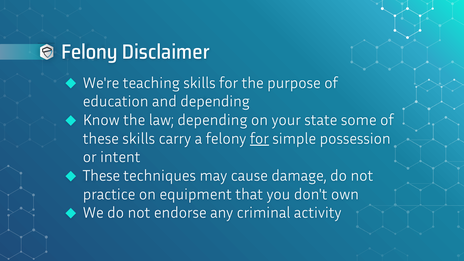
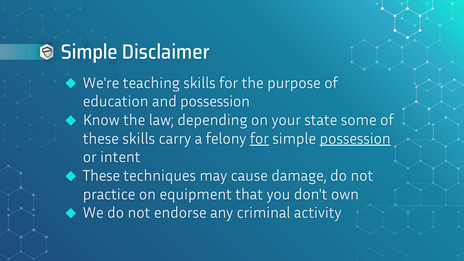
Felony at (89, 52): Felony -> Simple
and depending: depending -> possession
possession at (355, 139) underline: none -> present
